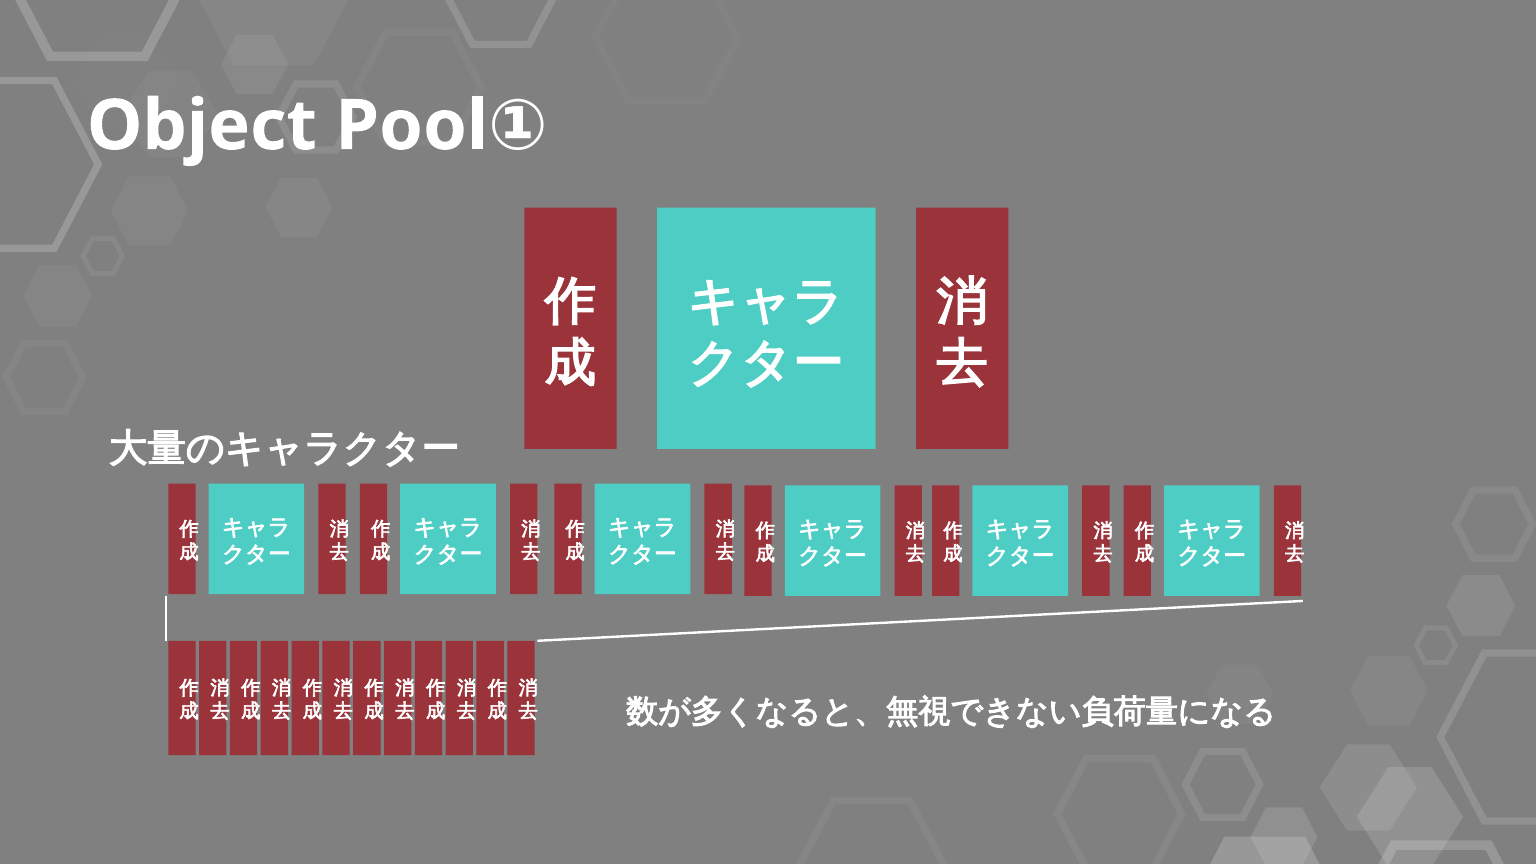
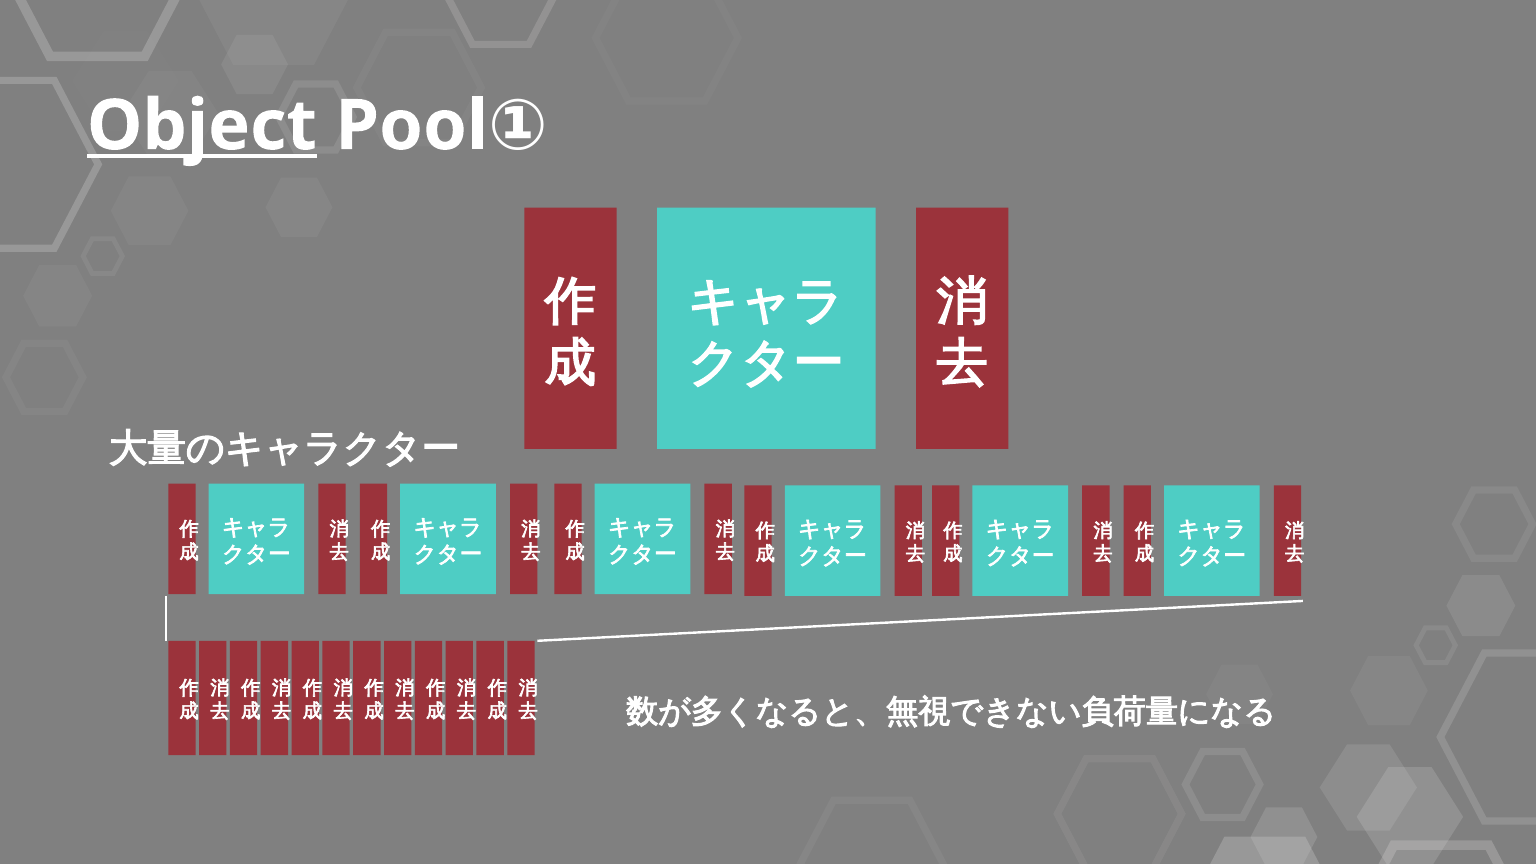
Object underline: none -> present
